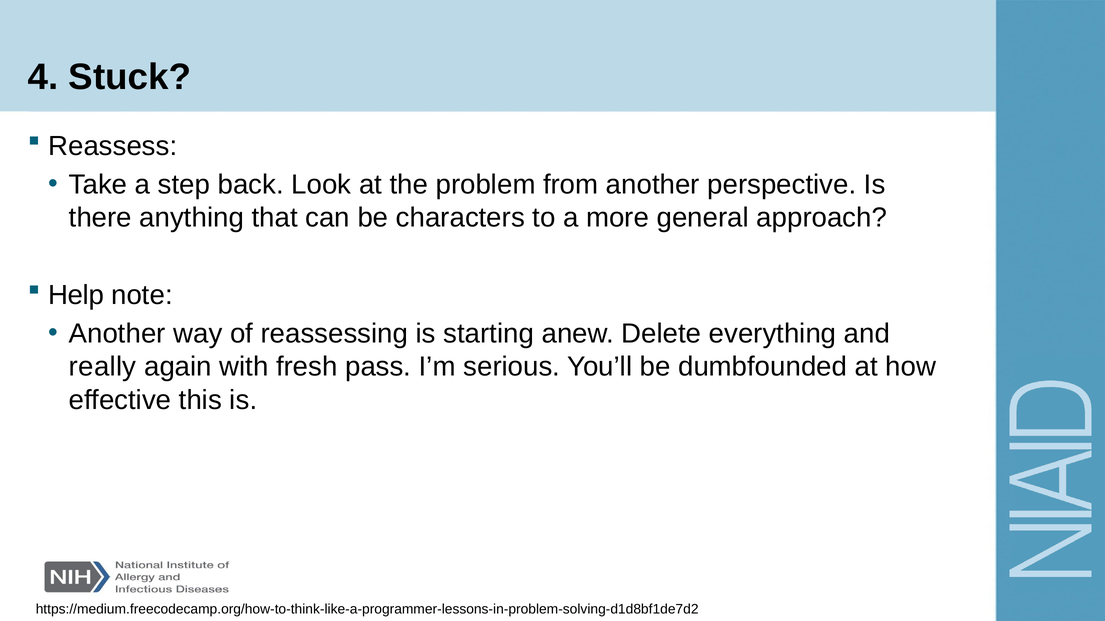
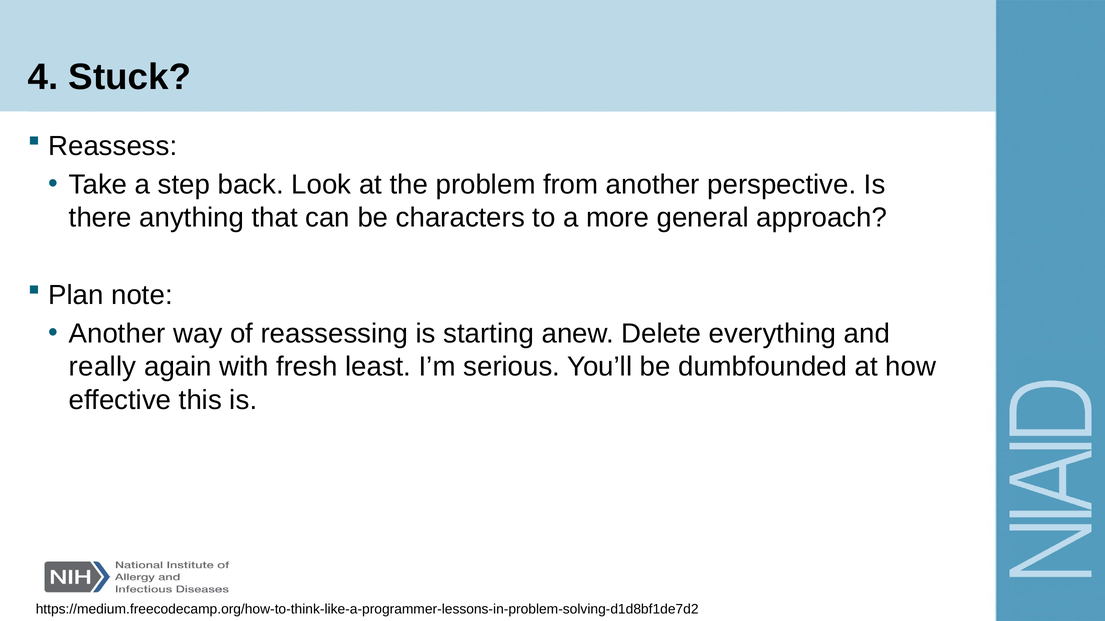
Help: Help -> Plan
pass: pass -> least
